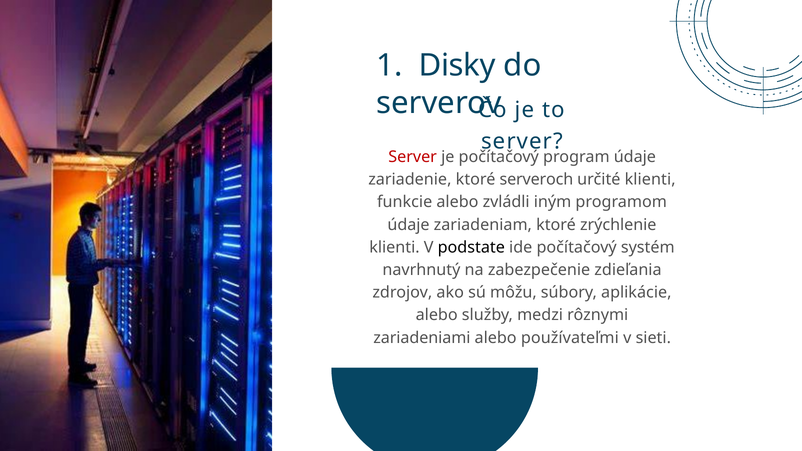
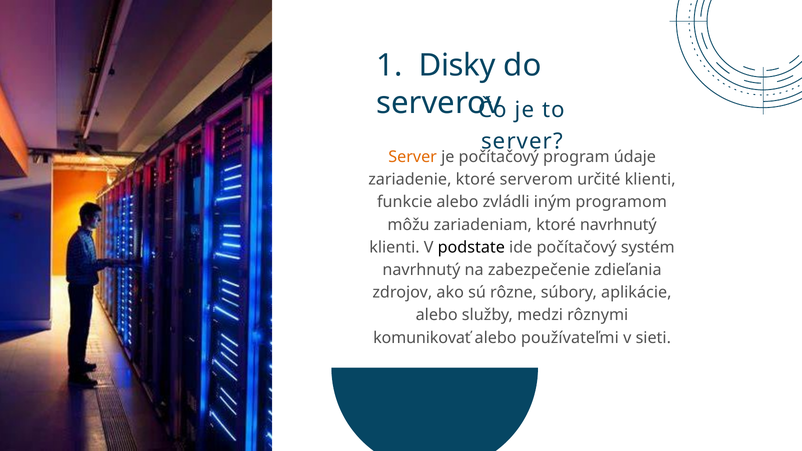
Server at (413, 157) colour: red -> orange
serveroch: serveroch -> serverom
údaje at (409, 225): údaje -> môžu
ktoré zrýchlenie: zrýchlenie -> navrhnutý
môžu: môžu -> rôzne
zariadeniami: zariadeniami -> komunikovať
